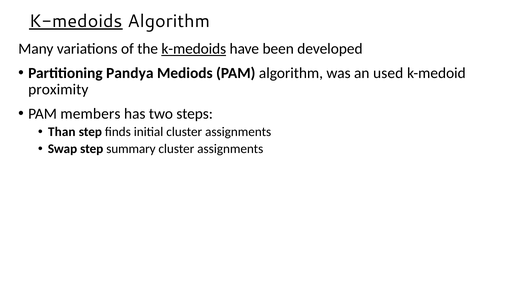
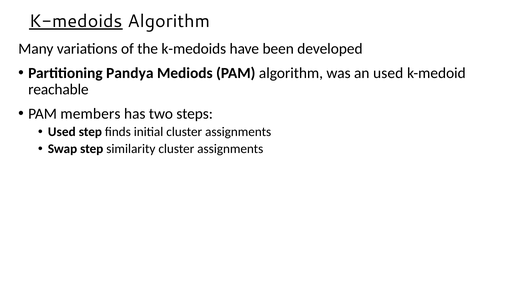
k-medoids at (194, 49) underline: present -> none
proximity: proximity -> reachable
Than at (62, 132): Than -> Used
summary: summary -> similarity
